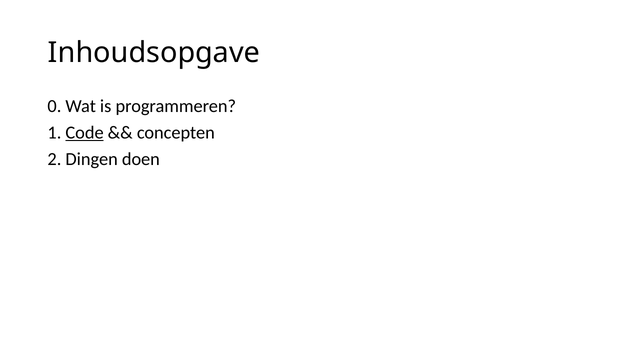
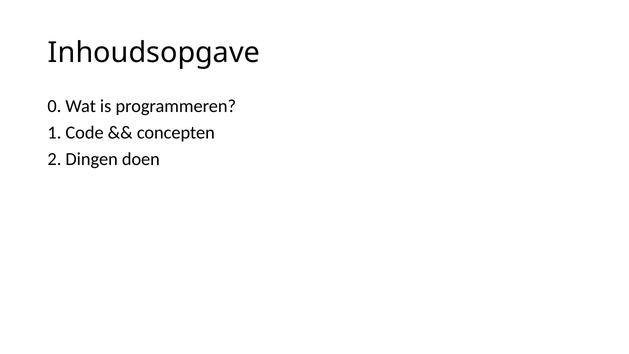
Code underline: present -> none
